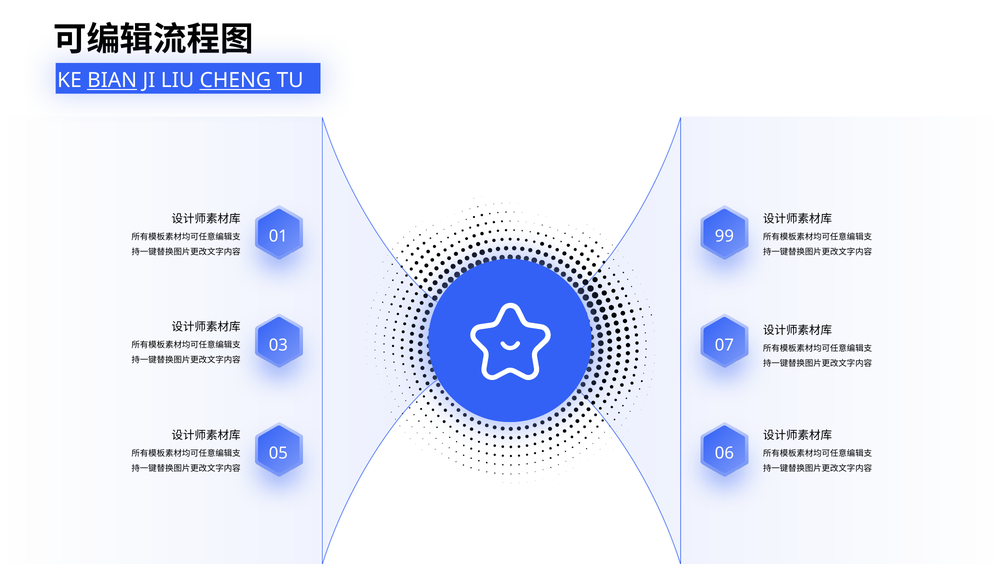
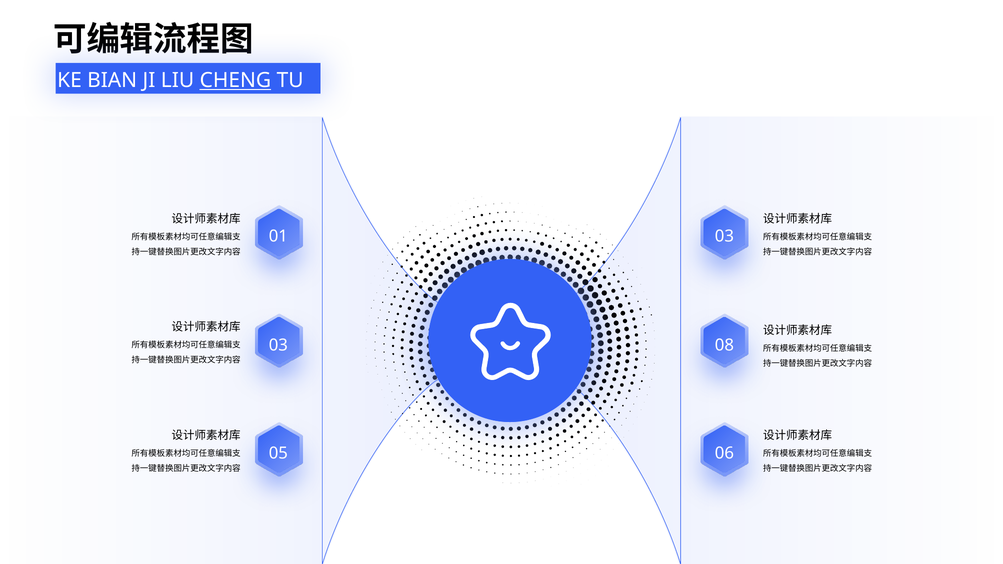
BIAN underline: present -> none
01 99: 99 -> 03
07: 07 -> 08
